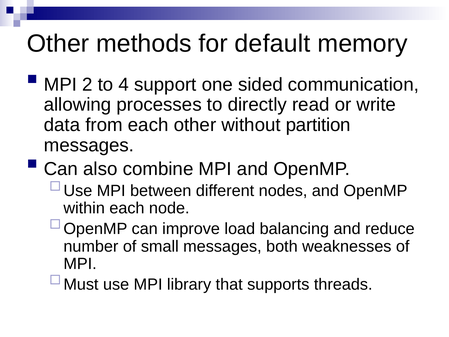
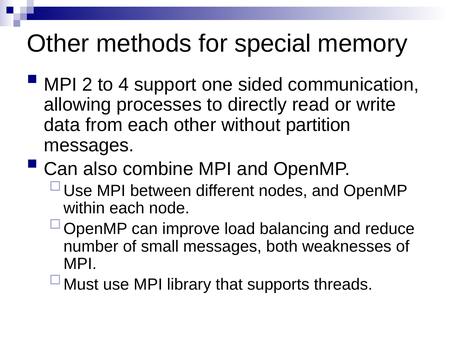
default: default -> special
